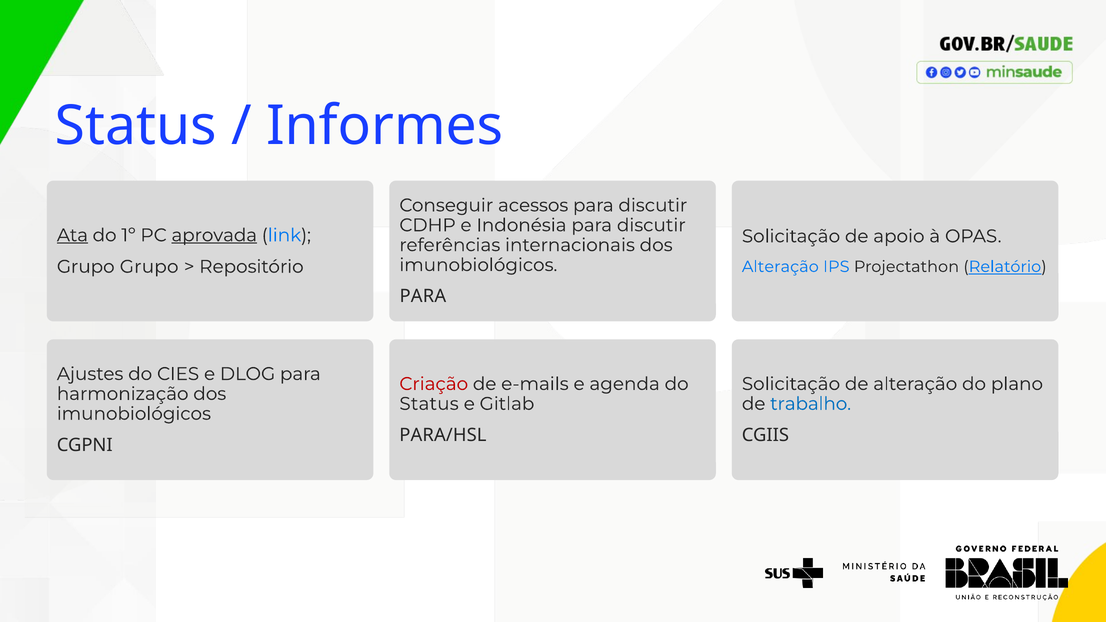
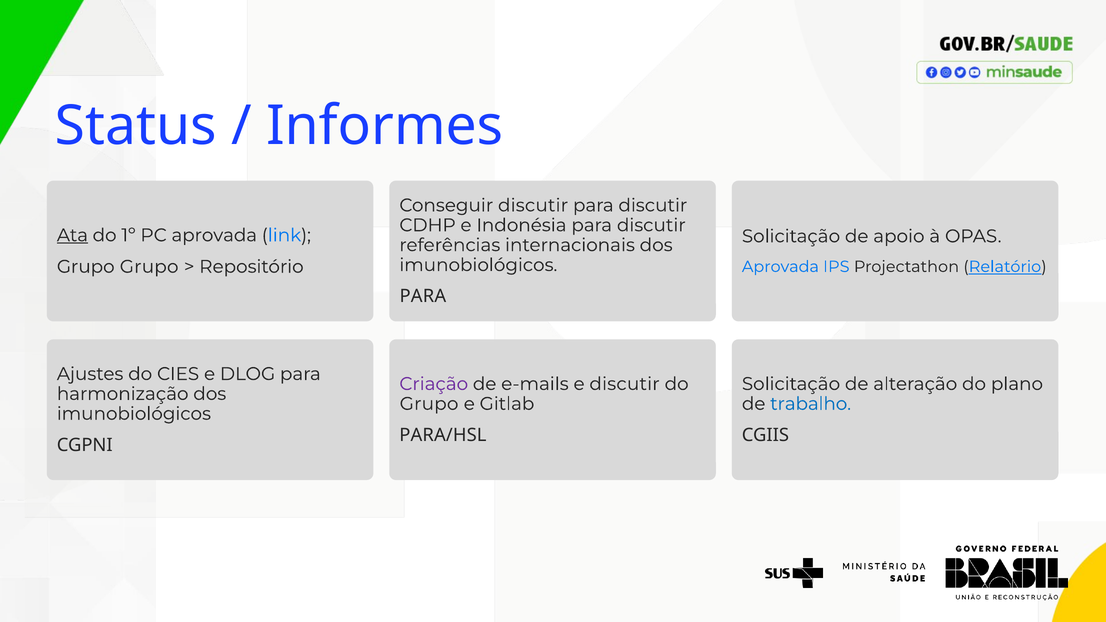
Conseguir acessos: acessos -> discutir
aprovada at (214, 235) underline: present -> none
Alteração at (780, 267): Alteração -> Aprovada
Criação colour: red -> purple
e agenda: agenda -> discutir
Status at (429, 404): Status -> Grupo
